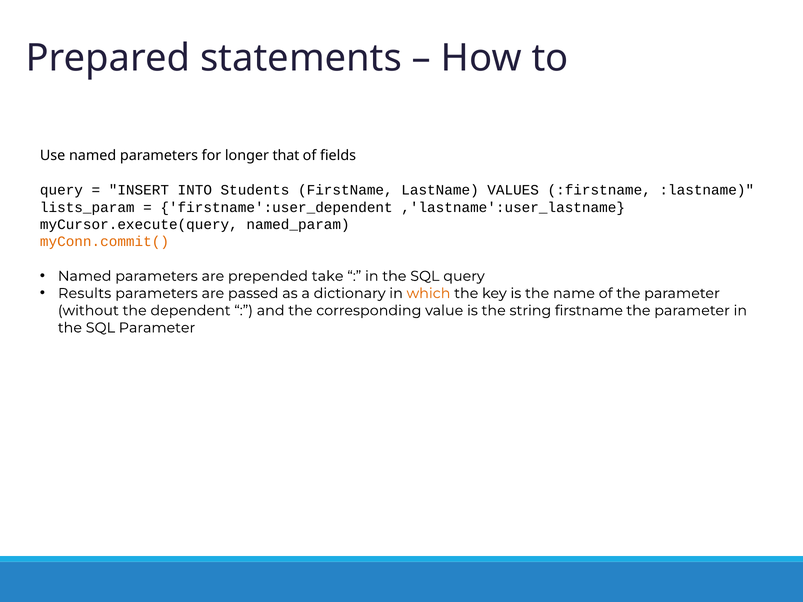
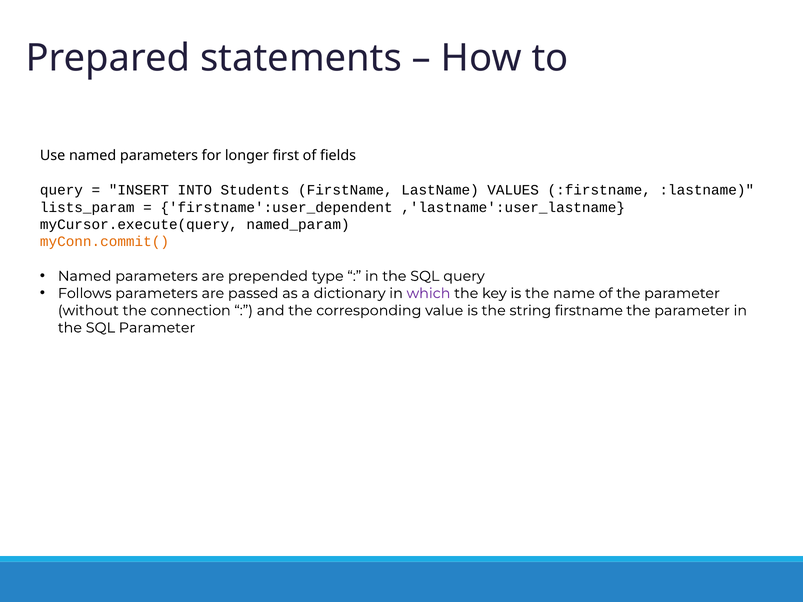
that: that -> first
take: take -> type
Results: Results -> Follows
which colour: orange -> purple
dependent: dependent -> connection
